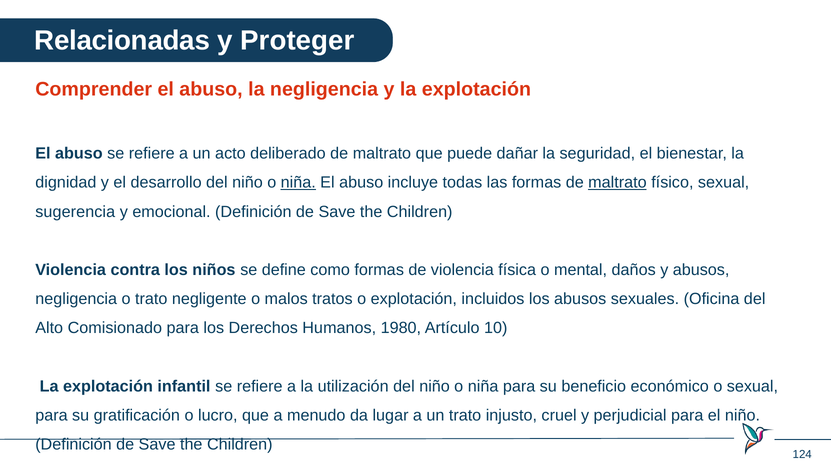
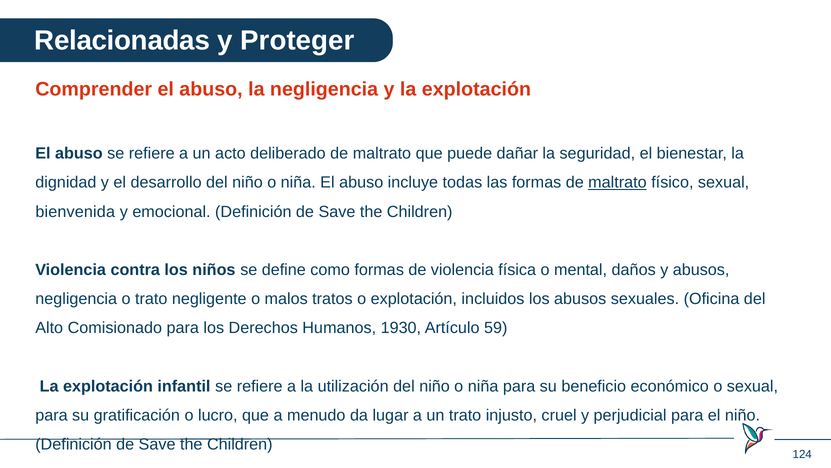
niña at (298, 182) underline: present -> none
sugerencia: sugerencia -> bienvenida
1980: 1980 -> 1930
10: 10 -> 59
